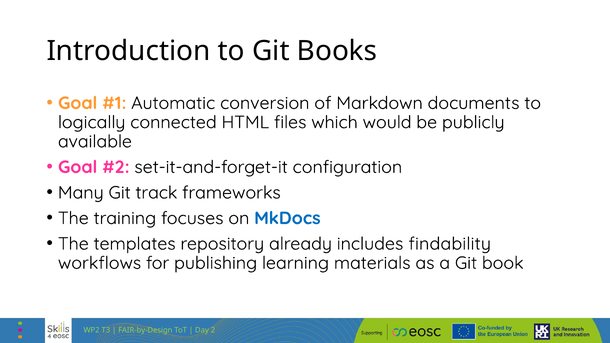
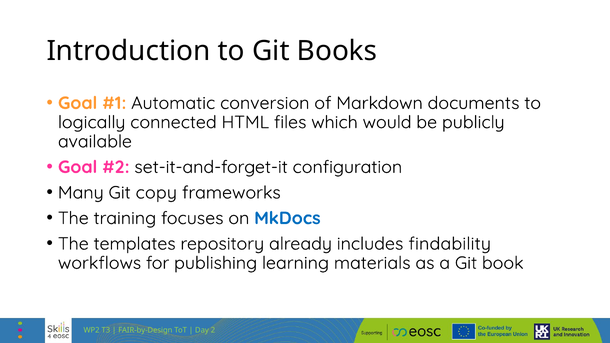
track: track -> copy
